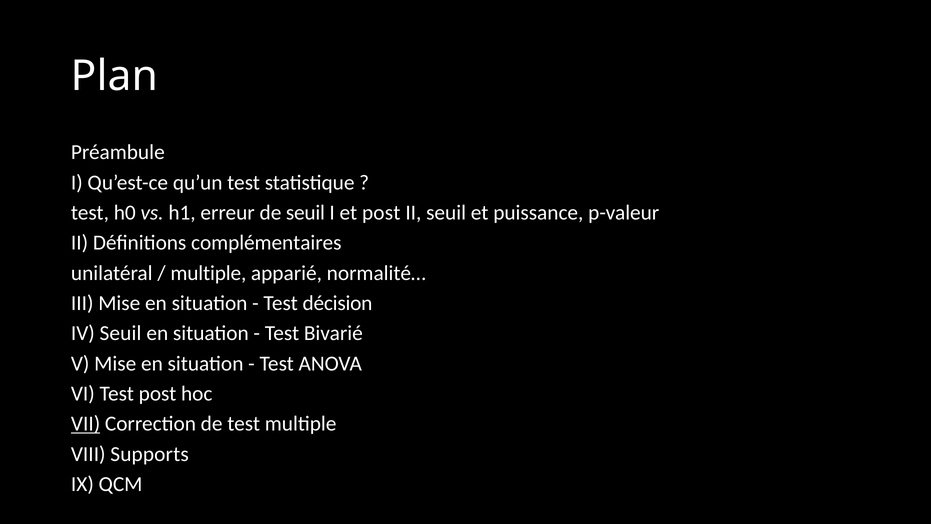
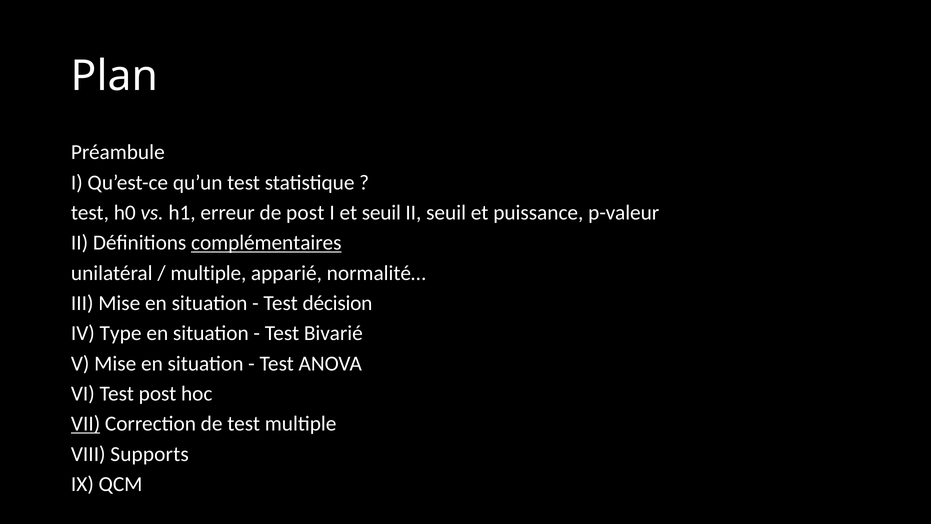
de seuil: seuil -> post
et post: post -> seuil
complémentaires underline: none -> present
IV Seuil: Seuil -> Type
